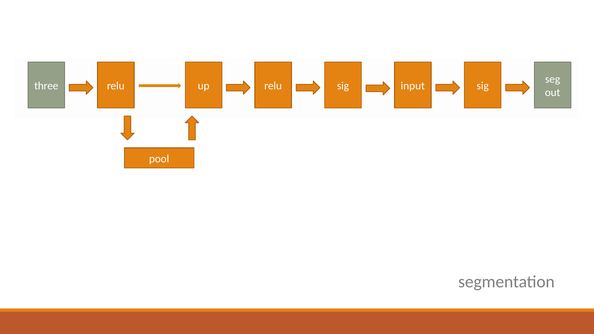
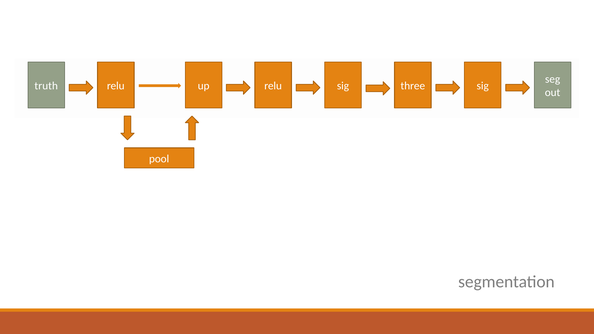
three: three -> truth
input: input -> three
